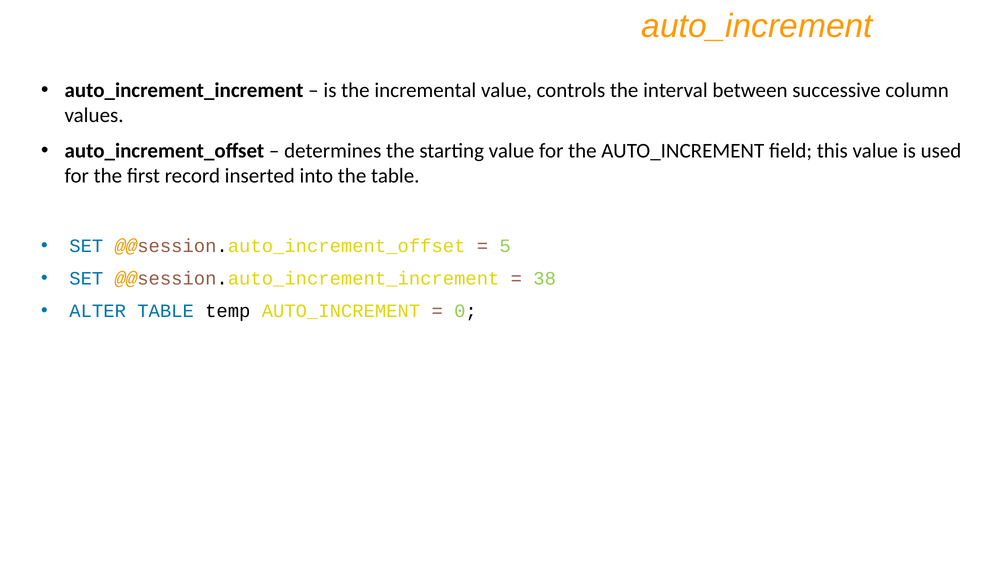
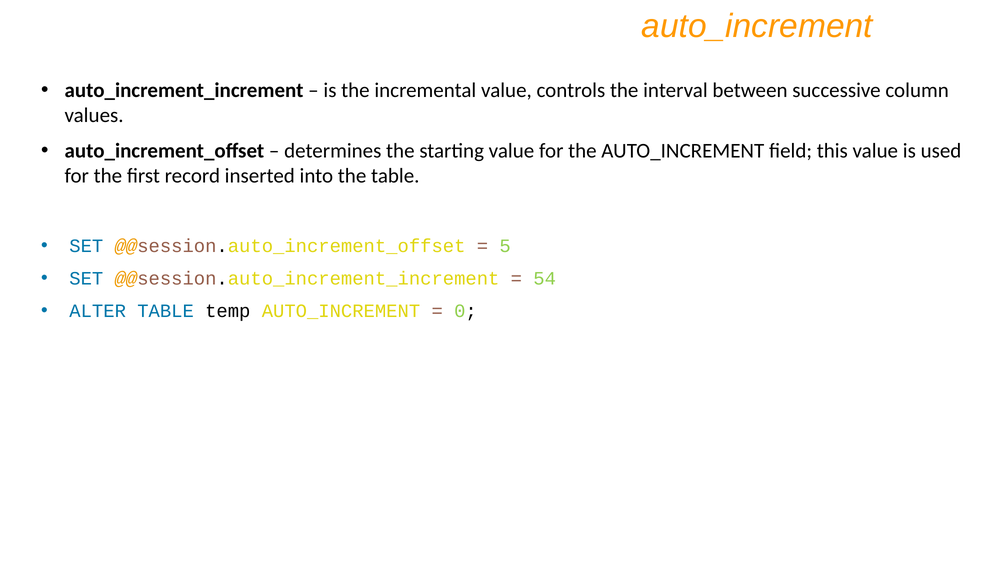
38: 38 -> 54
